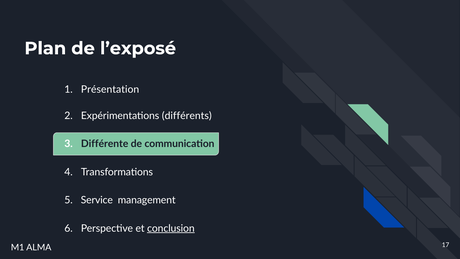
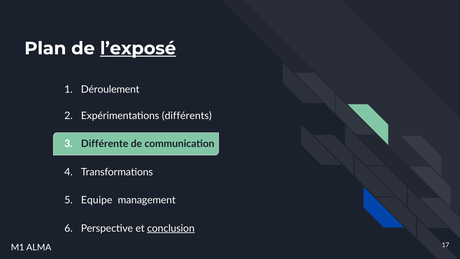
l’exposé underline: none -> present
Présentation: Présentation -> Déroulement
Service: Service -> Equipe
